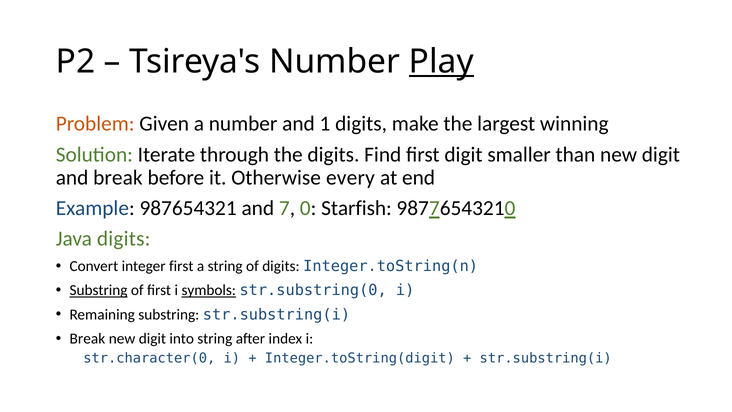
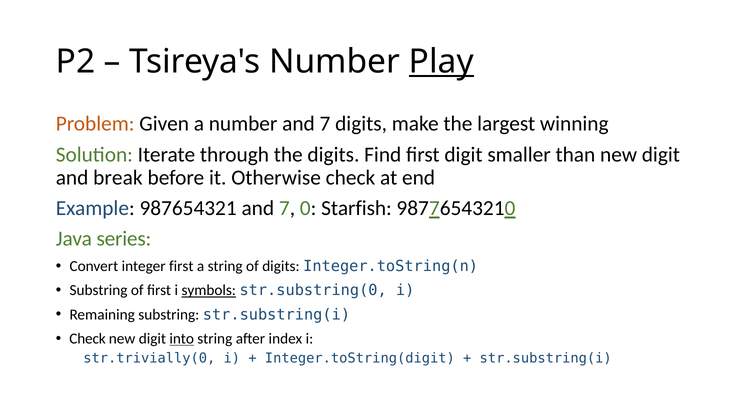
number and 1: 1 -> 7
Otherwise every: every -> check
Java digits: digits -> series
Substring at (99, 290) underline: present -> none
Break at (87, 338): Break -> Check
into underline: none -> present
str.character(0: str.character(0 -> str.trivially(0
